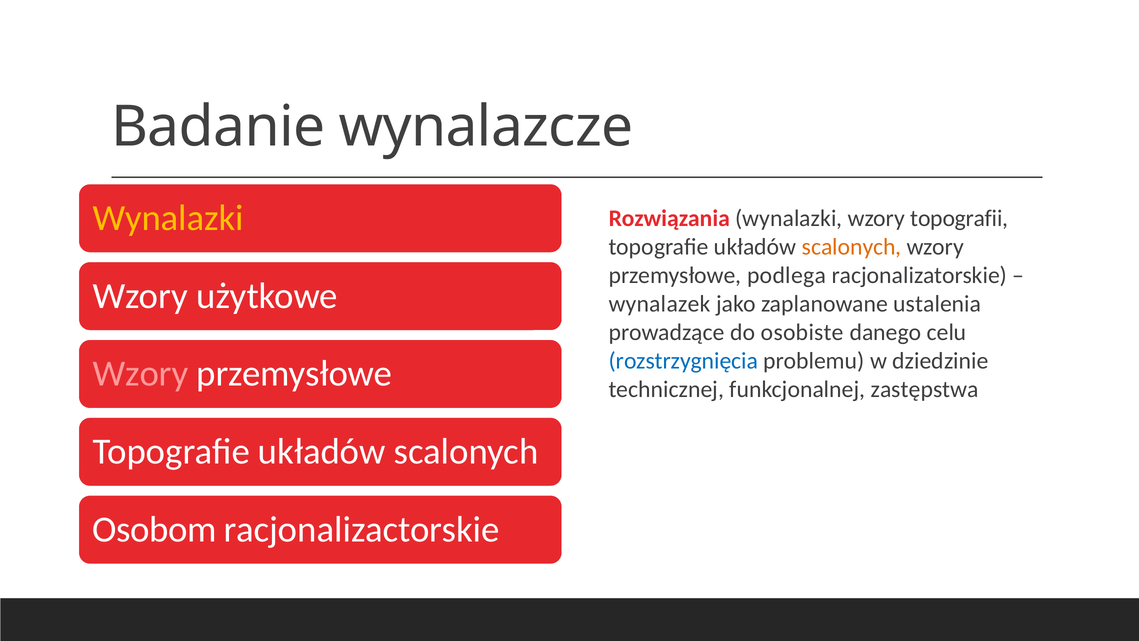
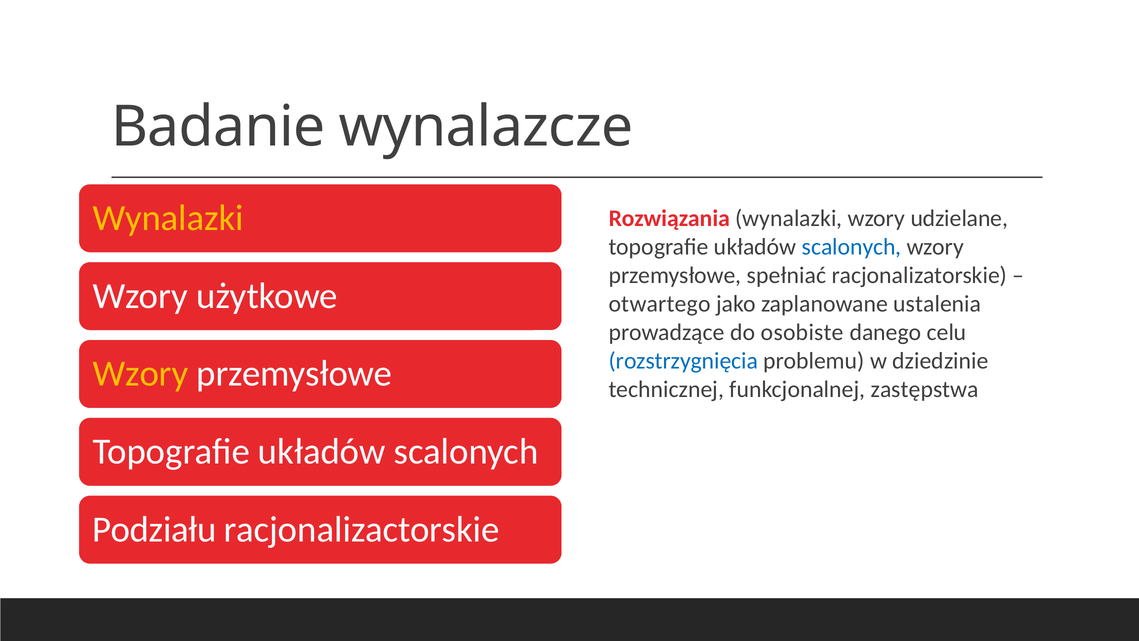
topografii: topografii -> udzielane
scalonych at (852, 247) colour: orange -> blue
podlega: podlega -> spełniać
wynalazek: wynalazek -> otwartego
Wzory at (140, 374) colour: pink -> yellow
Osobom: Osobom -> Podziału
